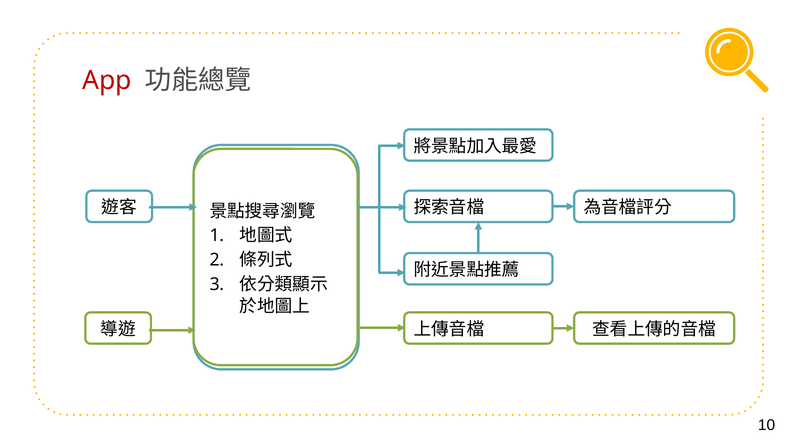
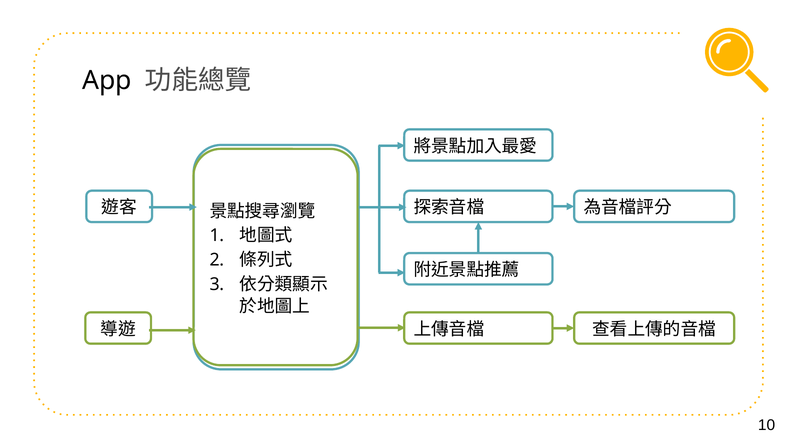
App colour: red -> black
